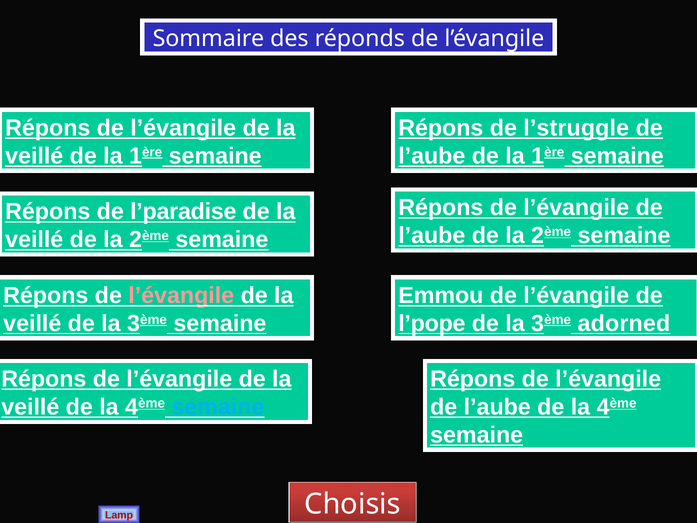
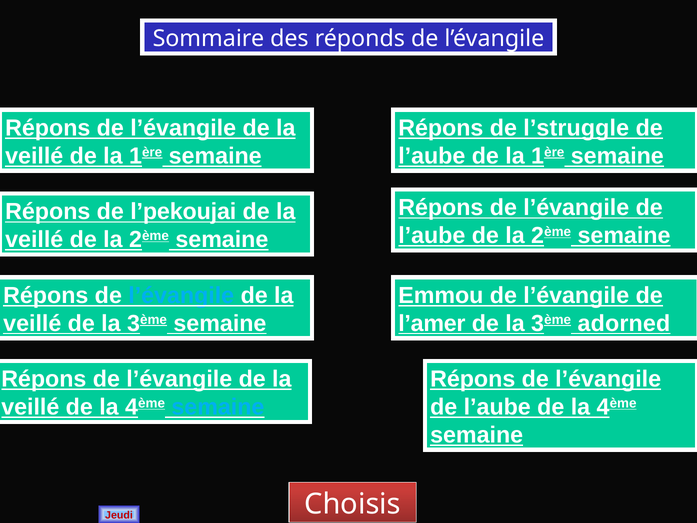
l’paradise: l’paradise -> l’pekoujai
l’évangile at (181, 295) colour: pink -> light blue
l’pope: l’pope -> l’amer
Lamp: Lamp -> Jeudi
